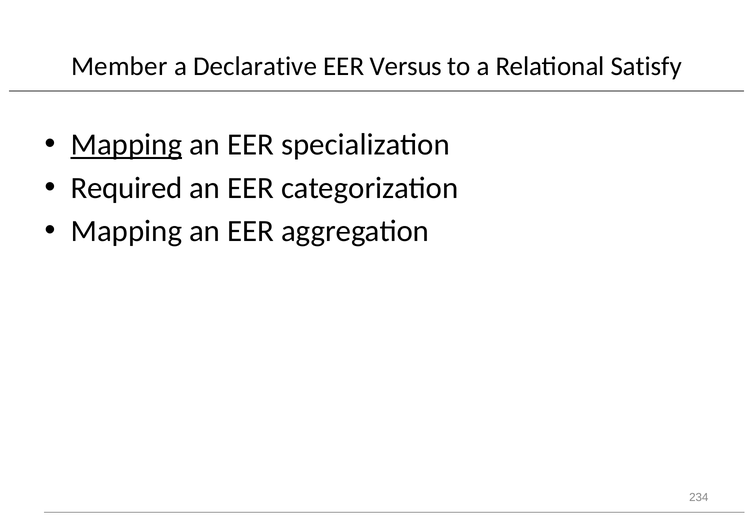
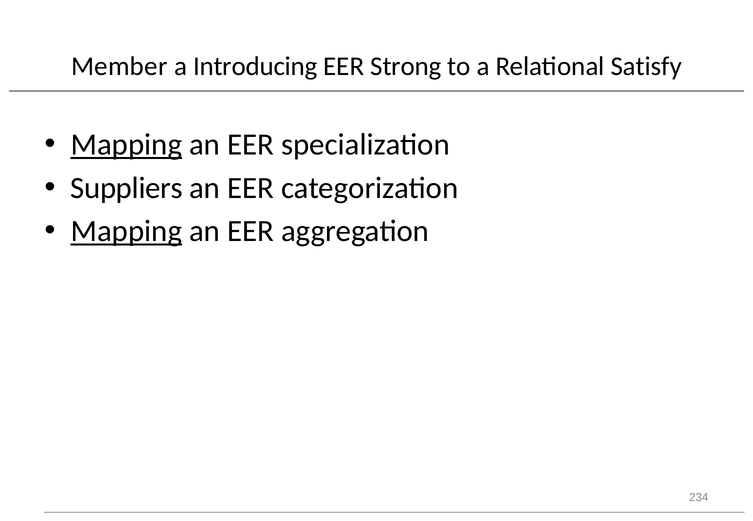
Declarative: Declarative -> Introducing
Versus: Versus -> Strong
Required: Required -> Suppliers
Mapping at (126, 231) underline: none -> present
